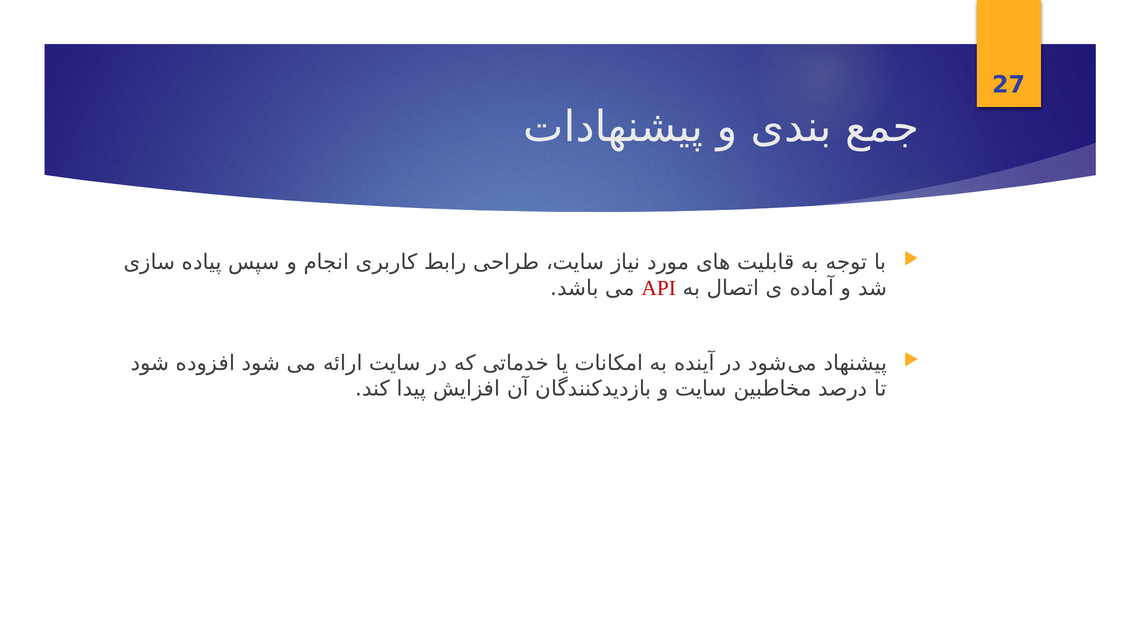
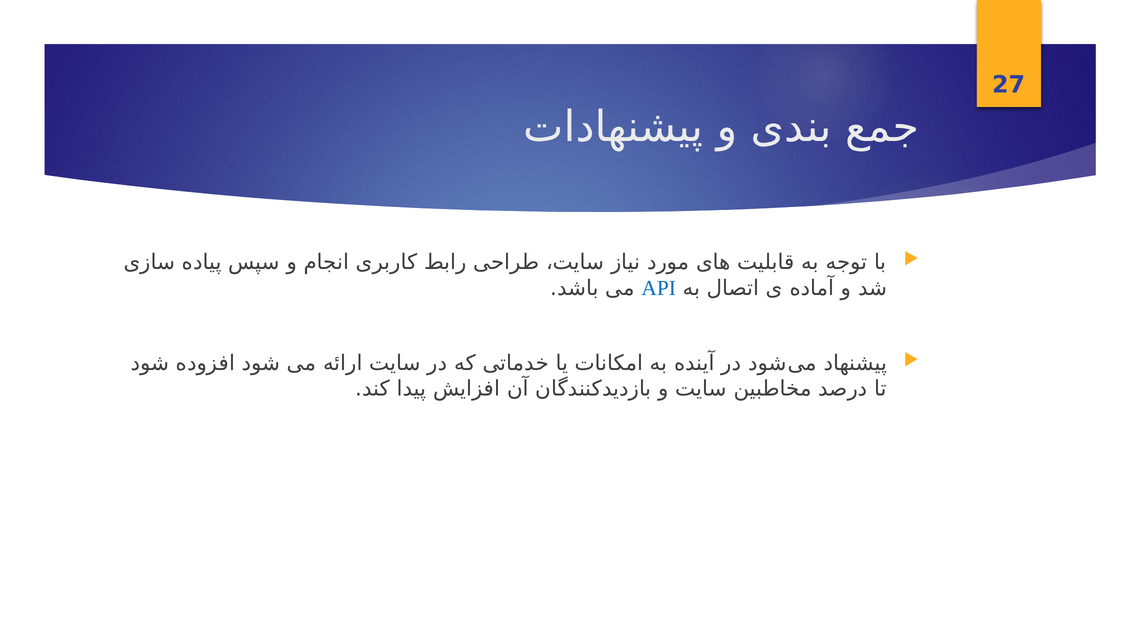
API colour: red -> blue
